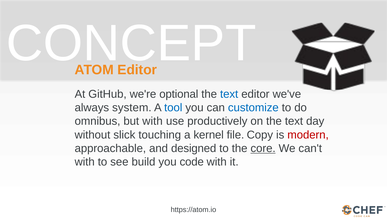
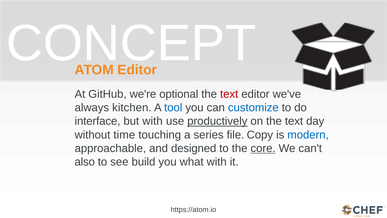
text at (229, 94) colour: blue -> red
system: system -> kitchen
omnibus: omnibus -> interface
productively underline: none -> present
slick: slick -> time
kernel: kernel -> series
modern colour: red -> blue
with at (85, 162): with -> also
code: code -> what
